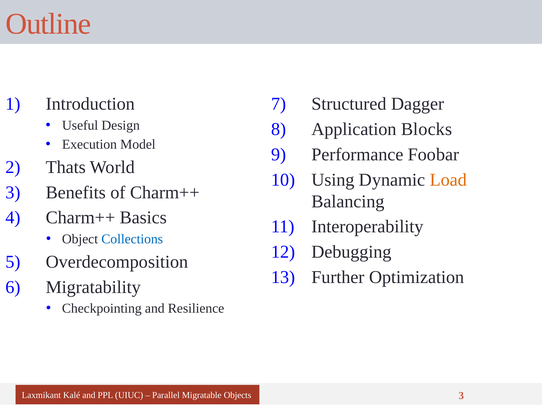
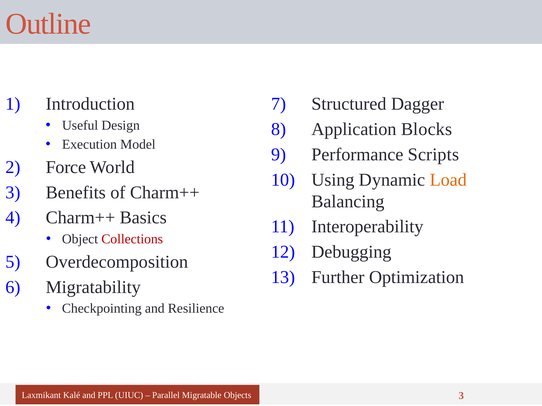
Foobar: Foobar -> Scripts
Thats: Thats -> Force
Collections colour: blue -> red
